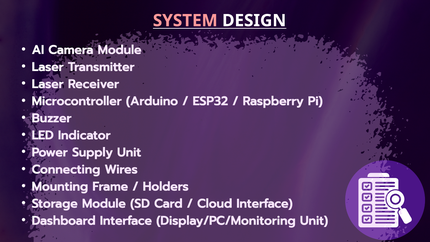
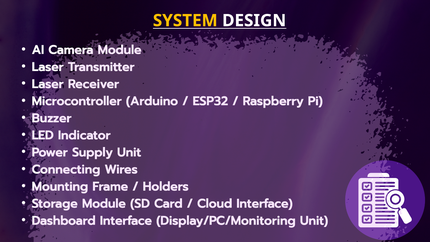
SYSTEM colour: pink -> yellow
